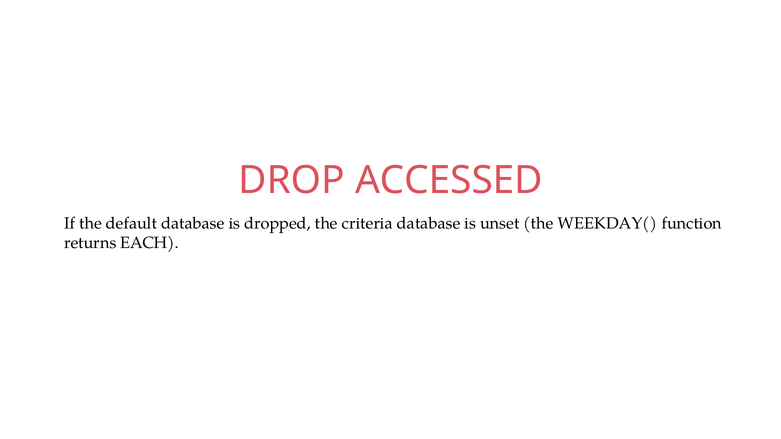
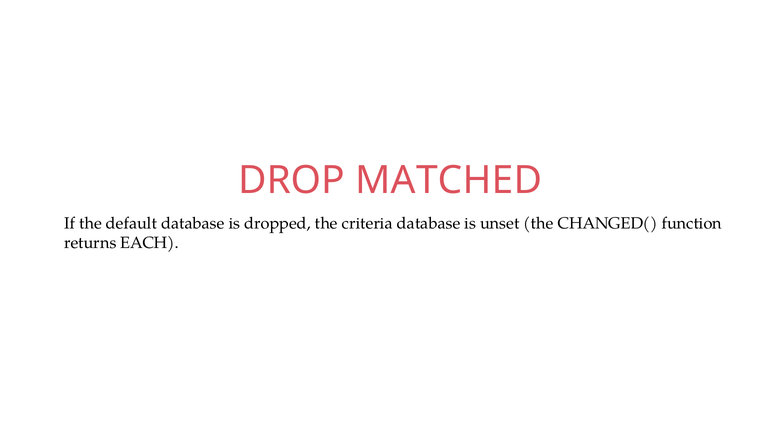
ACCESSED: ACCESSED -> MATCHED
WEEKDAY(: WEEKDAY( -> CHANGED(
